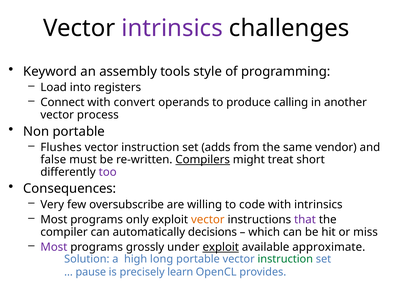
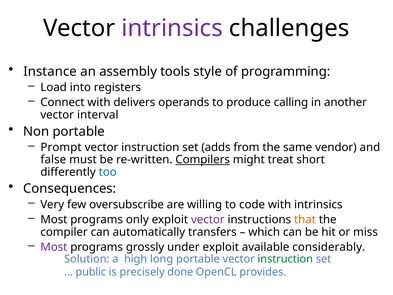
Keyword: Keyword -> Instance
convert: convert -> delivers
process: process -> interval
Flushes: Flushes -> Prompt
too colour: purple -> blue
vector at (208, 219) colour: orange -> purple
that colour: purple -> orange
decisions: decisions -> transfers
exploit at (221, 247) underline: present -> none
approximate: approximate -> considerably
pause: pause -> public
learn: learn -> done
